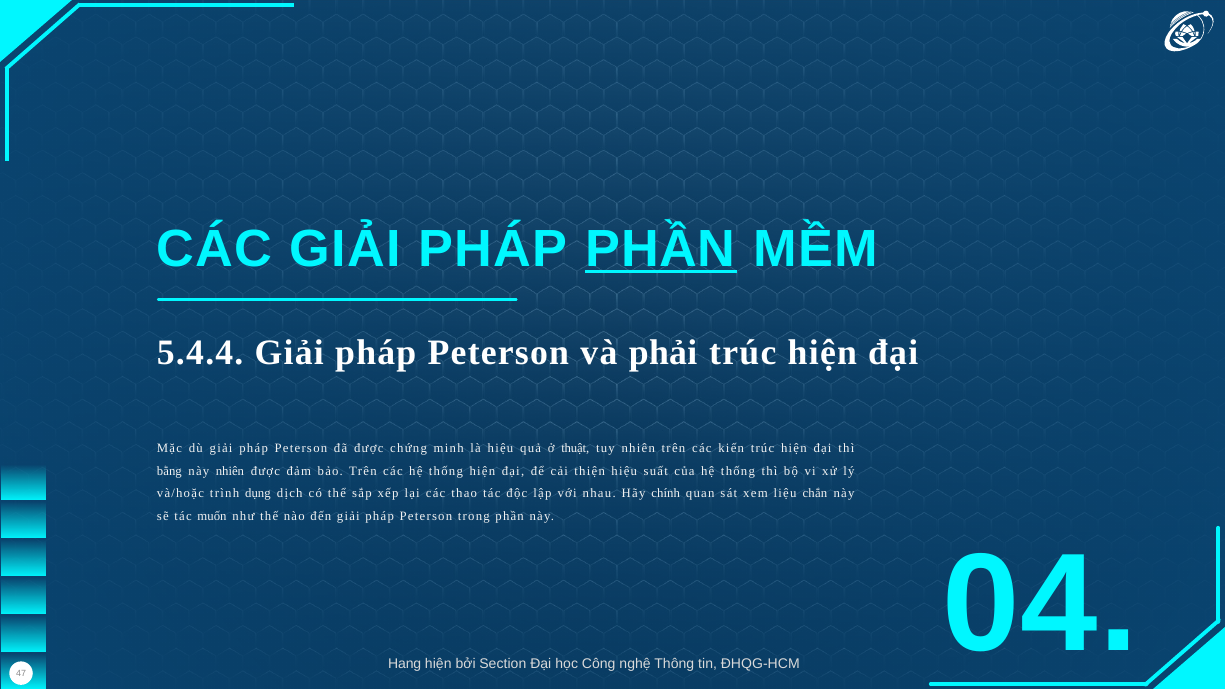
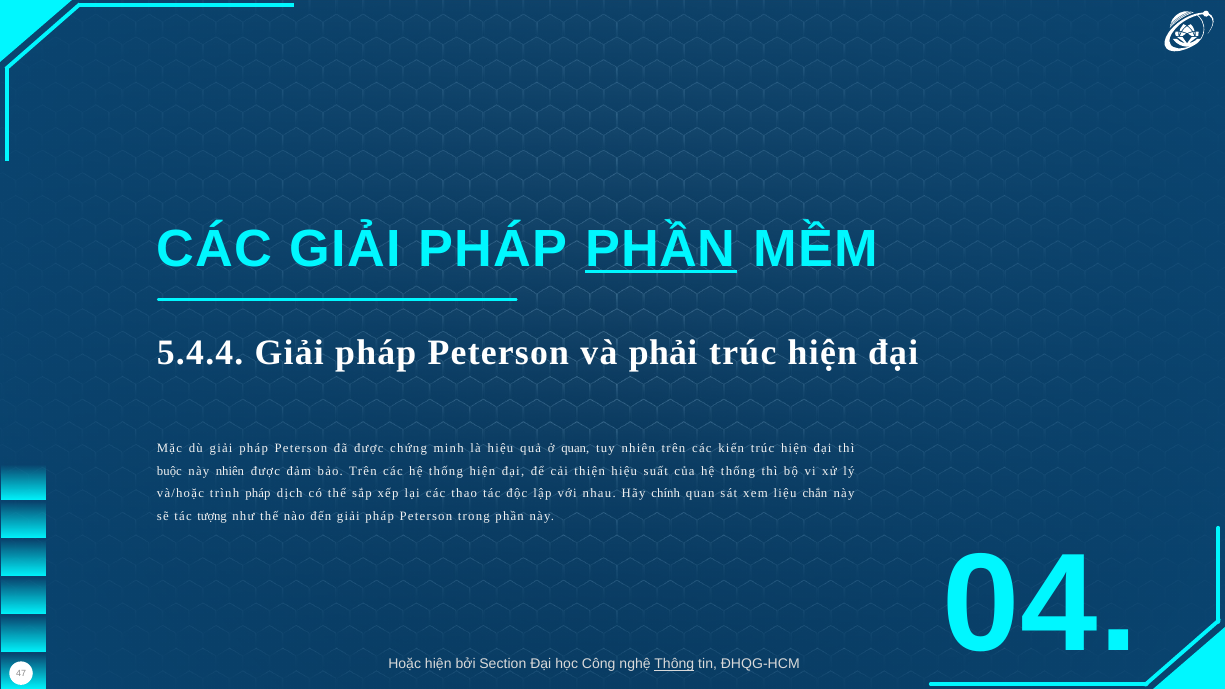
ở thuật: thuật -> quan
bằng: bằng -> buộc
trình dụng: dụng -> pháp
muốn: muốn -> tượng
Hang: Hang -> Hoặc
Thông underline: none -> present
